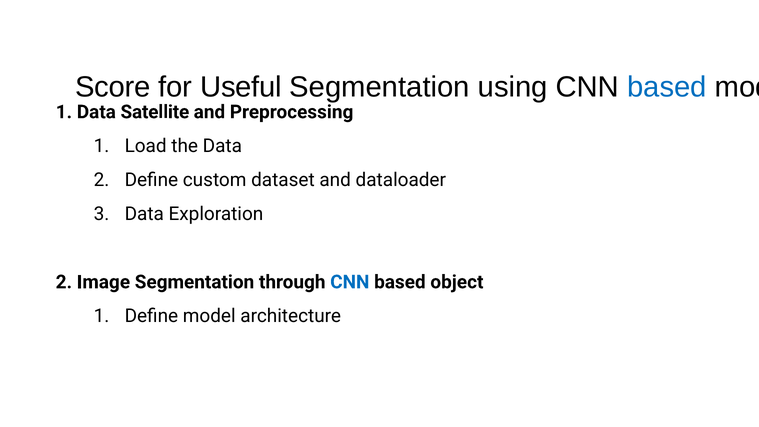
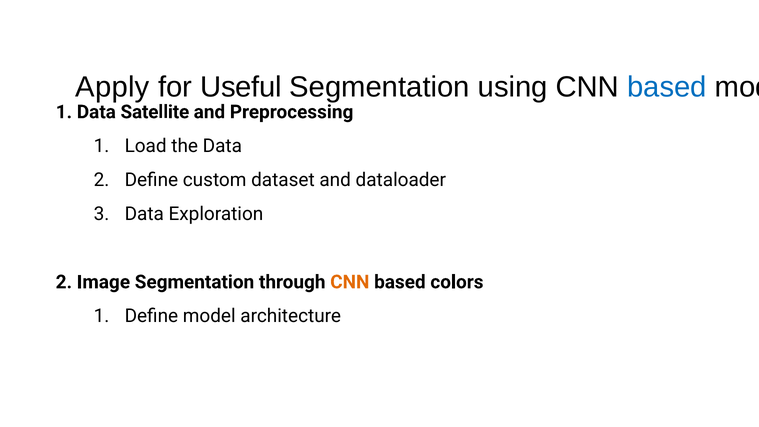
Score: Score -> Apply
CNN at (350, 282) colour: blue -> orange
object: object -> colors
